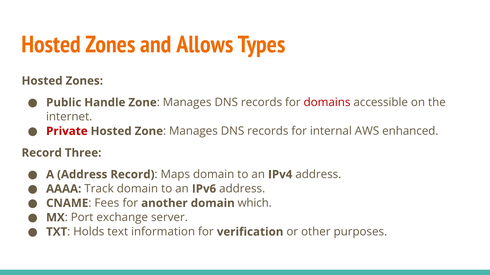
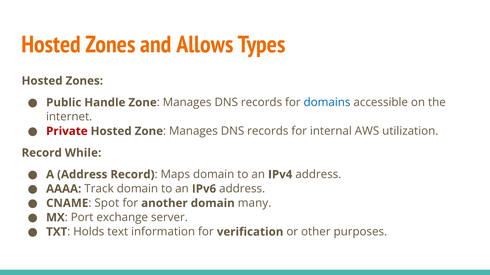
domains colour: red -> blue
enhanced: enhanced -> utilization
Three: Three -> While
Fees: Fees -> Spot
which: which -> many
